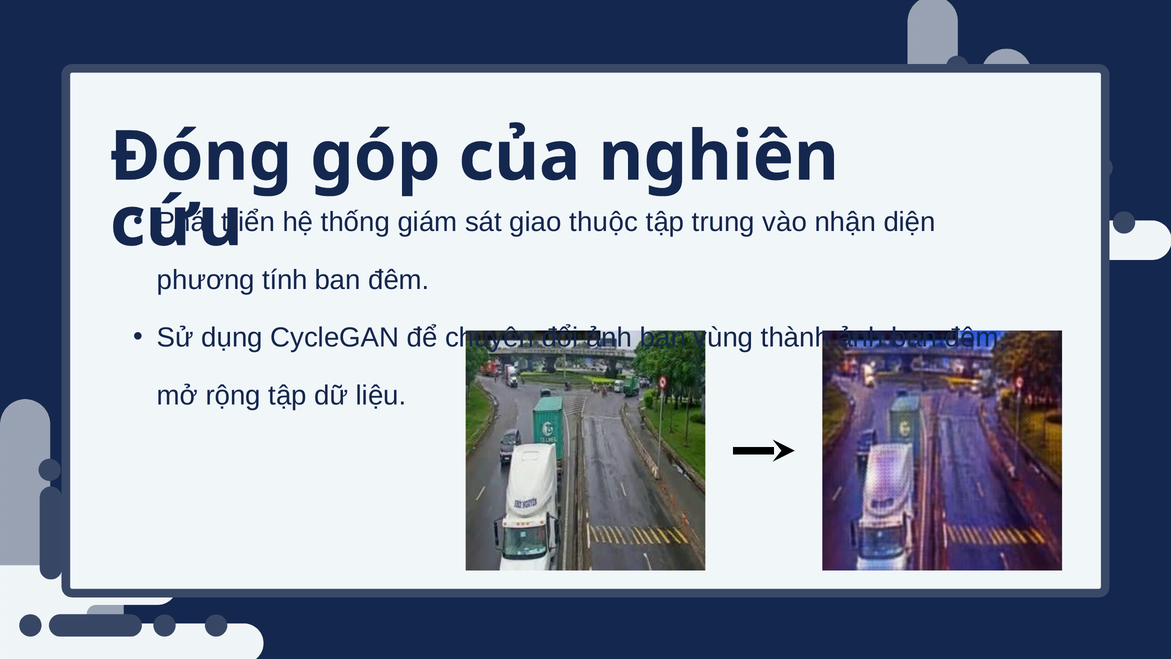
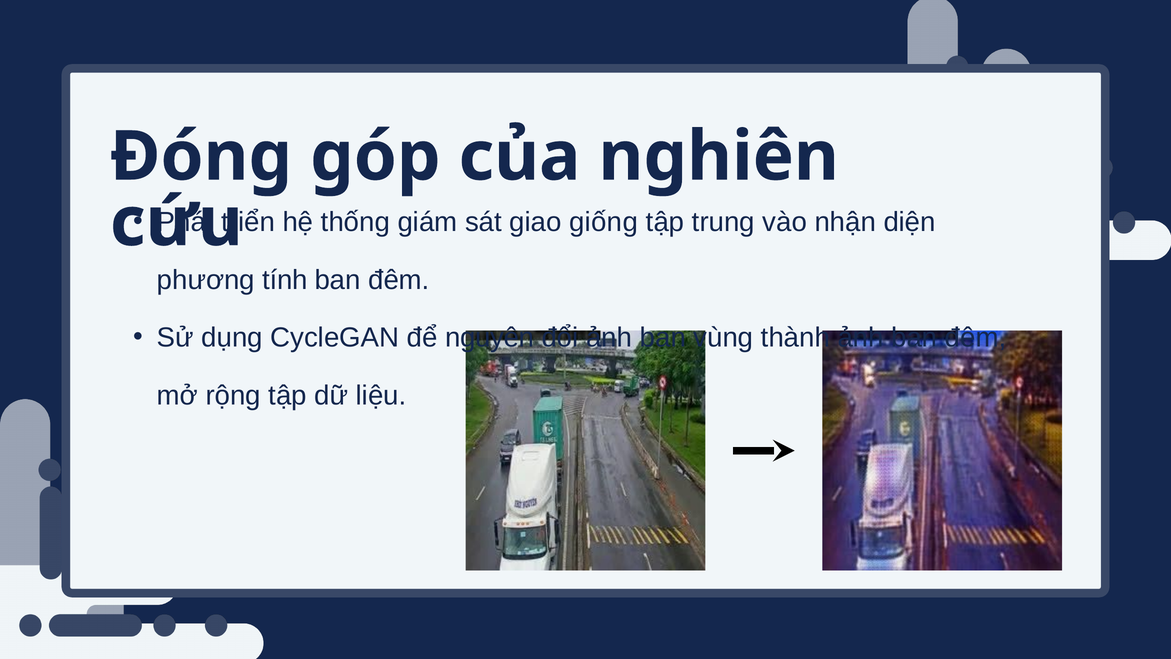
thuộc: thuộc -> giống
chuyên: chuyên -> nguyên
